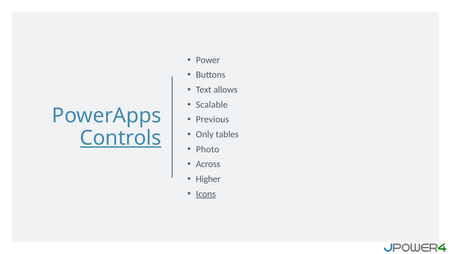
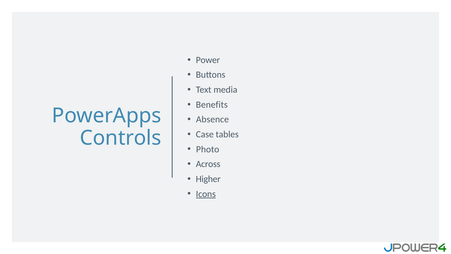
allows: allows -> media
Scalable: Scalable -> Benefits
Previous: Previous -> Absence
Only: Only -> Case
Controls underline: present -> none
